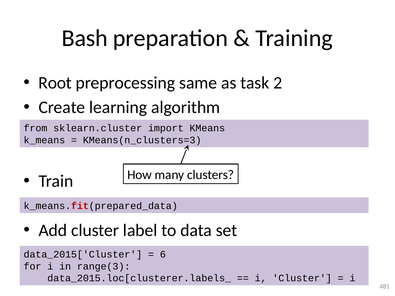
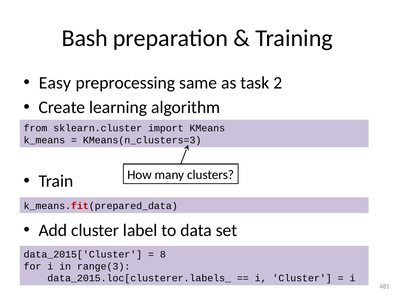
Root: Root -> Easy
6: 6 -> 8
